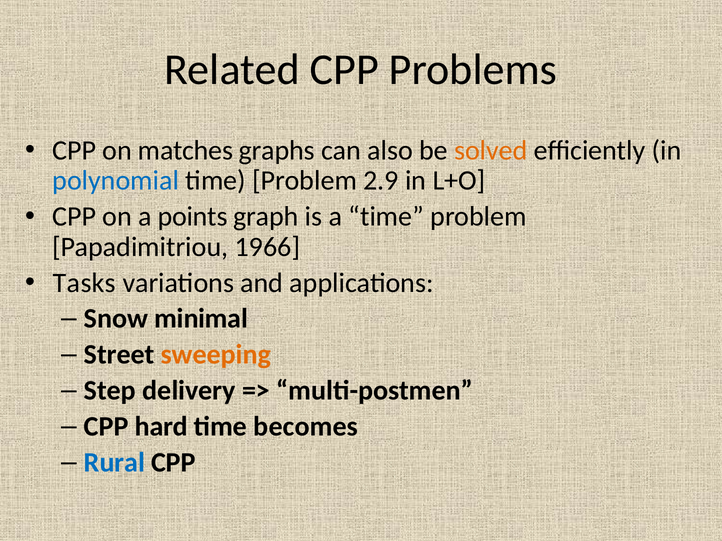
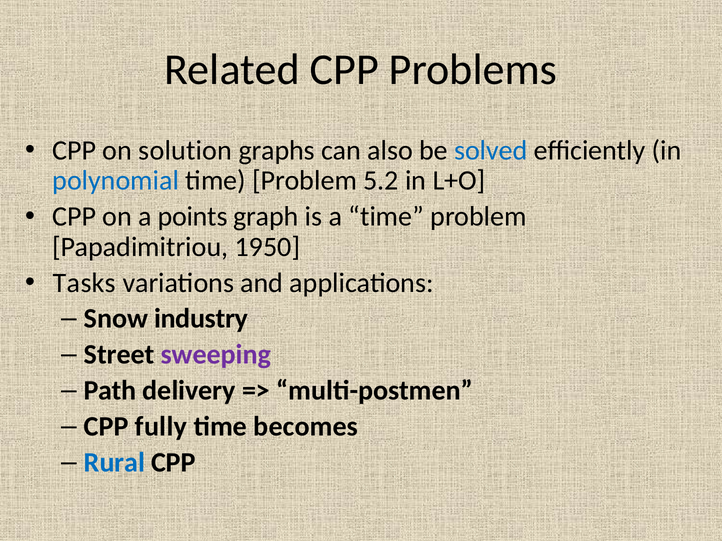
matches: matches -> solution
solved colour: orange -> blue
2.9: 2.9 -> 5.2
1966: 1966 -> 1950
minimal: minimal -> industry
sweeping colour: orange -> purple
Step: Step -> Path
hard: hard -> fully
